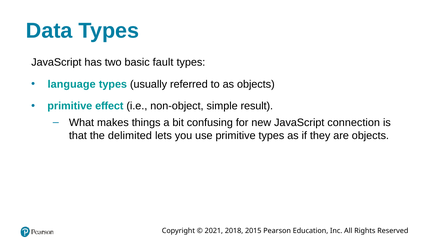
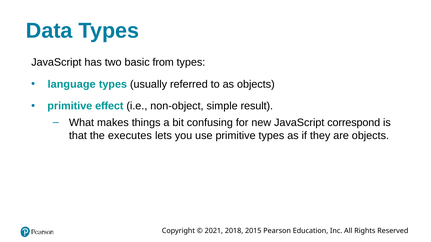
fault: fault -> from
connection: connection -> correspond
delimited: delimited -> executes
